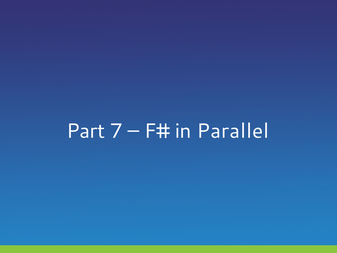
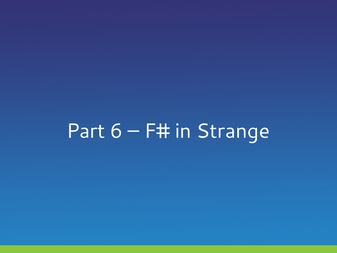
7: 7 -> 6
Parallel: Parallel -> Strange
